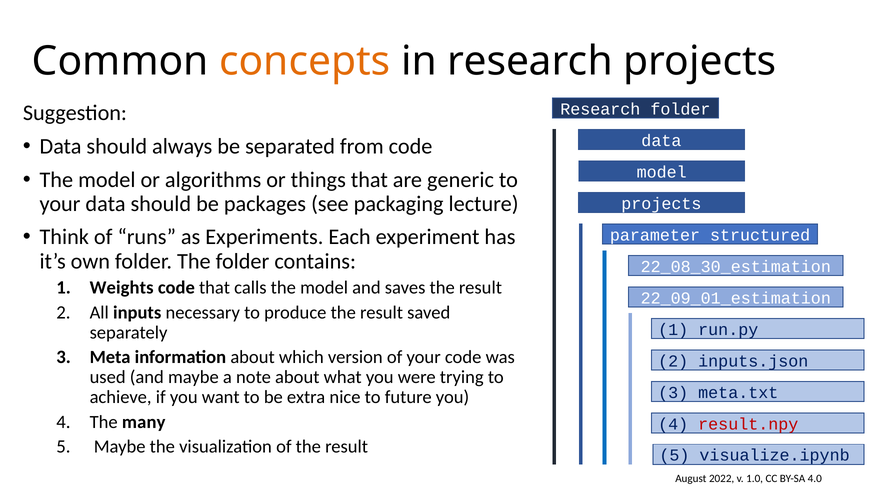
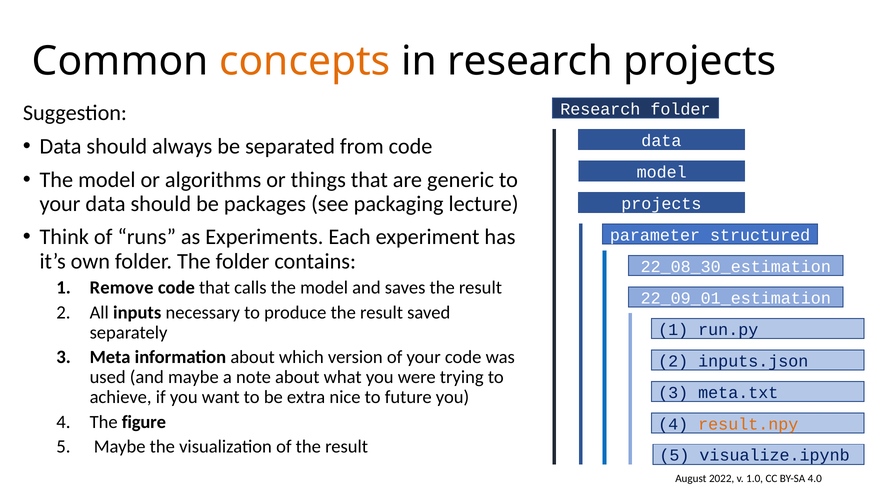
Weights: Weights -> Remove
many: many -> figure
result.npy colour: red -> orange
